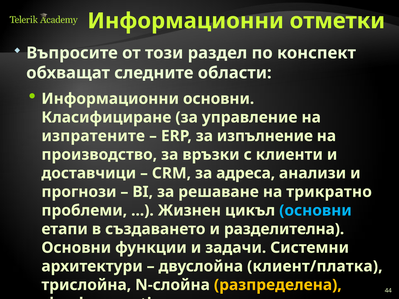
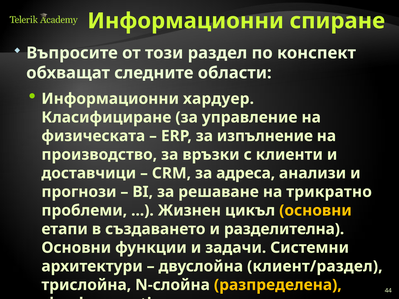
отметки: отметки -> спиране
Информационни основни: основни -> хардуер
изпратените: изпратените -> физическата
основни at (315, 211) colour: light blue -> yellow
клиент/платка: клиент/платка -> клиент/раздел
